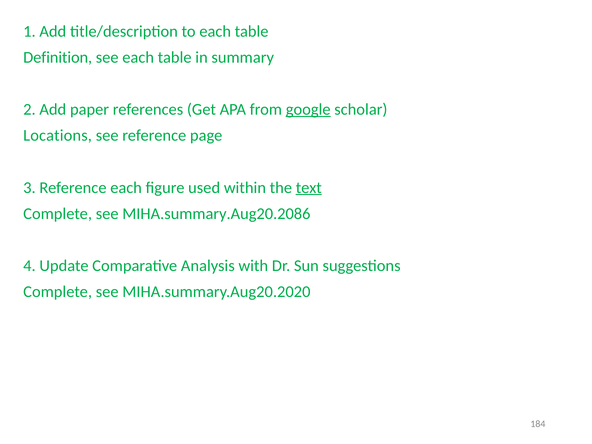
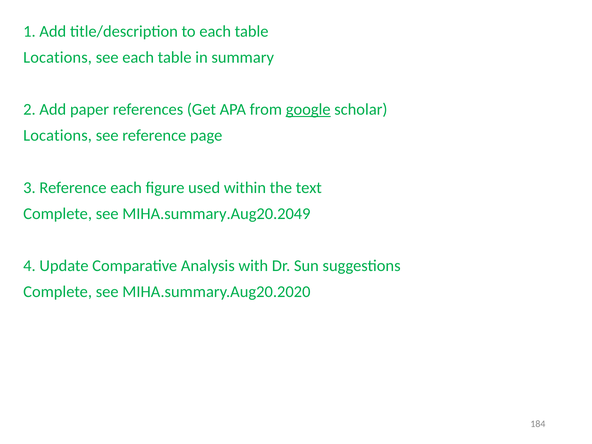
Definition at (58, 58): Definition -> Locations
text underline: present -> none
MIHA.summary.Aug20.2086: MIHA.summary.Aug20.2086 -> MIHA.summary.Aug20.2049
